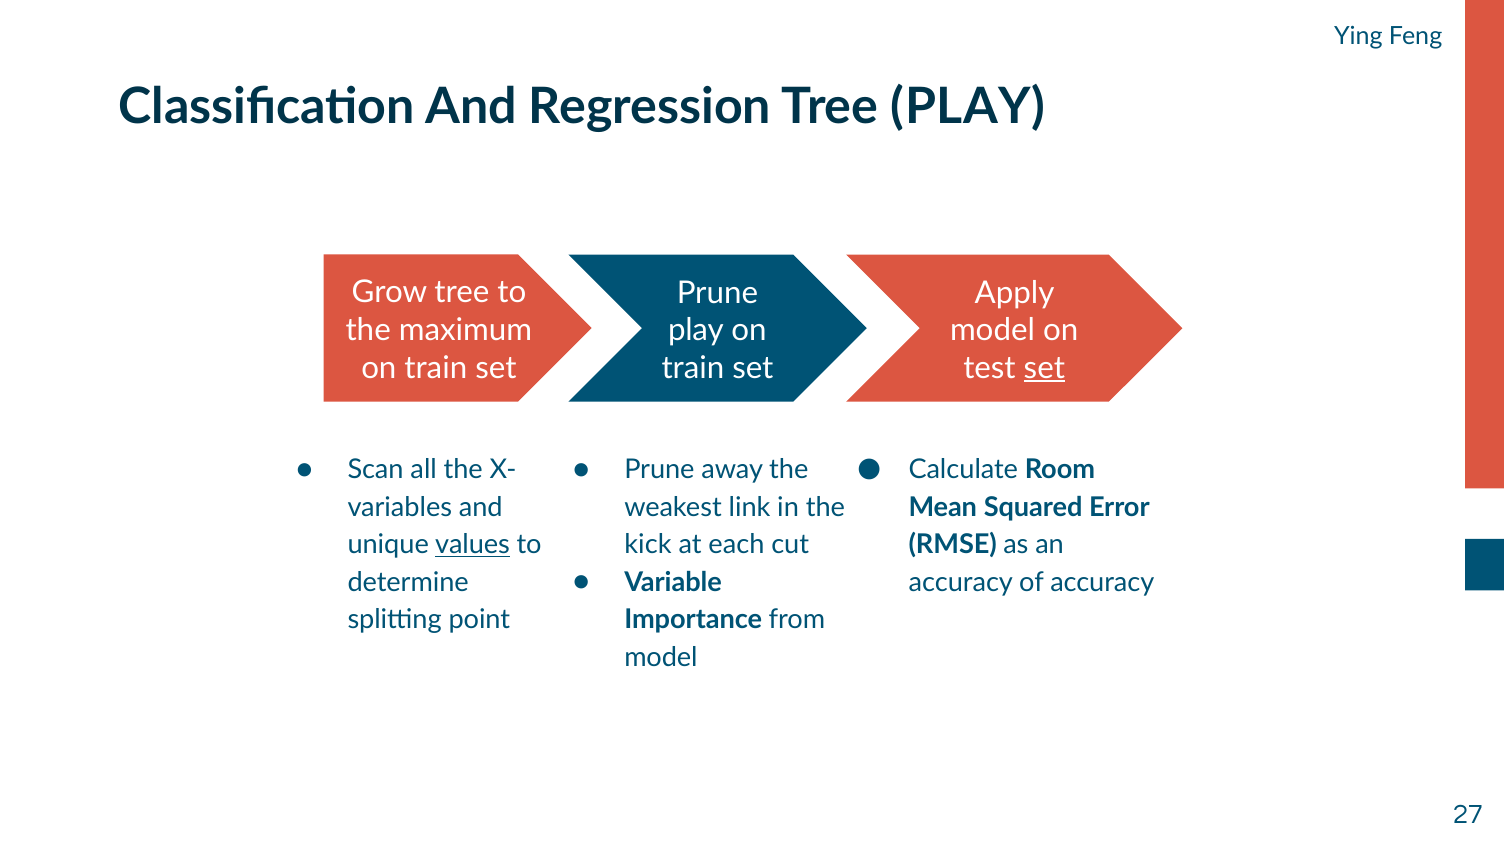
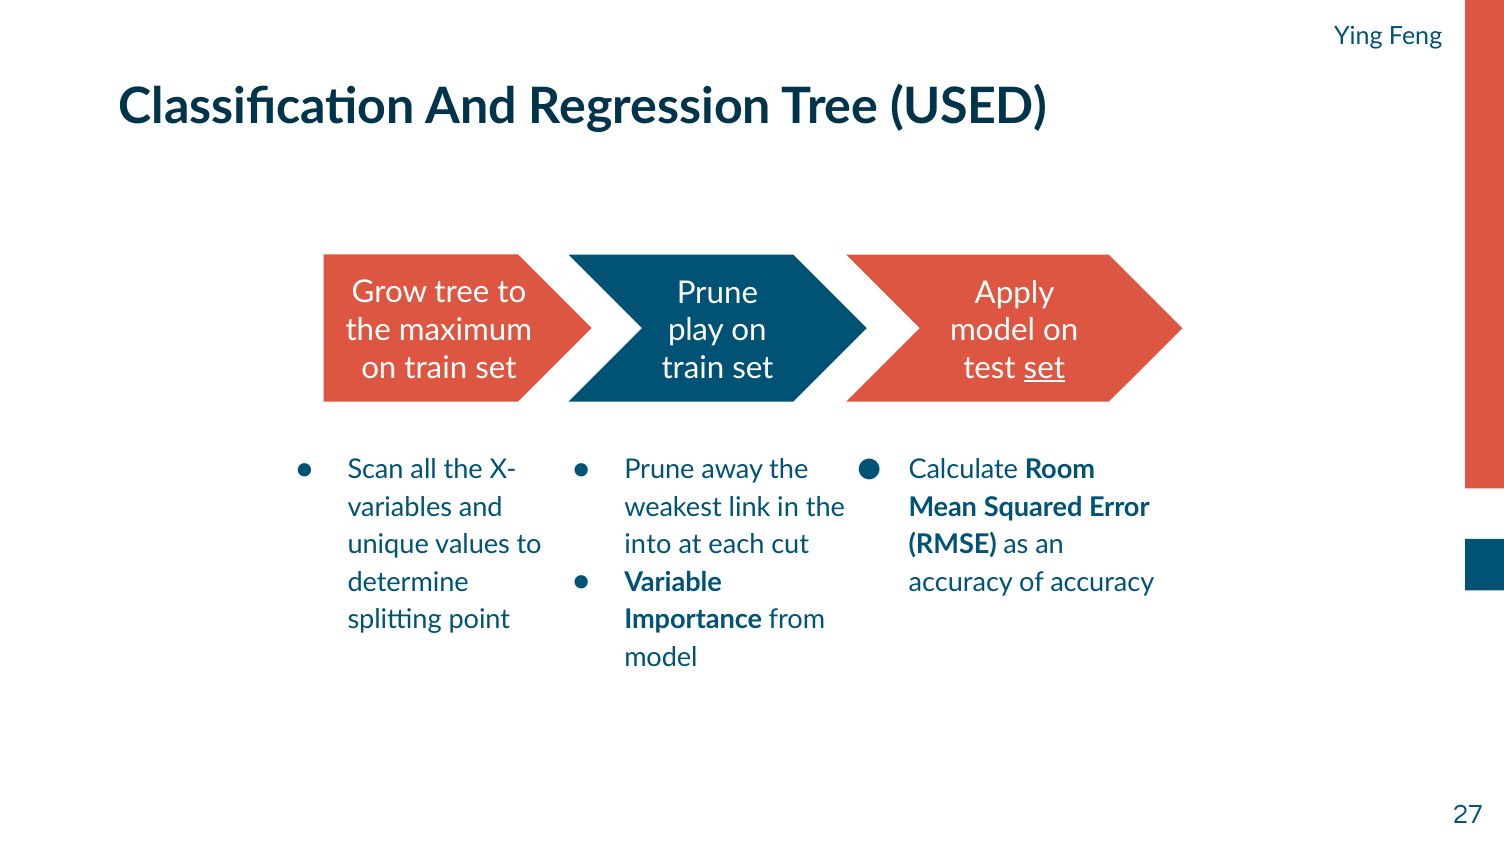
Tree PLAY: PLAY -> USED
values underline: present -> none
kick: kick -> into
